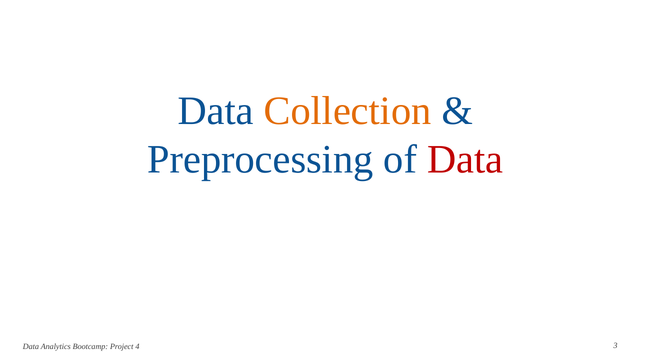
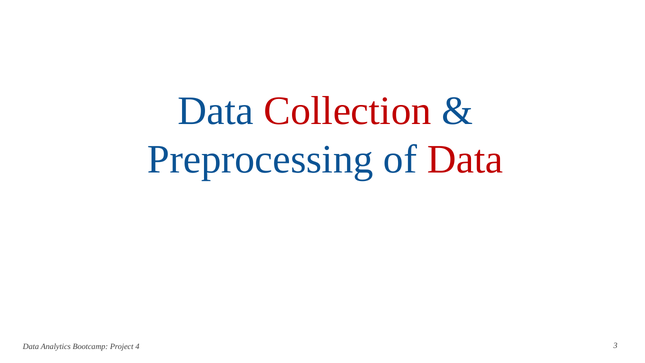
Collection colour: orange -> red
